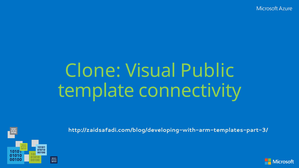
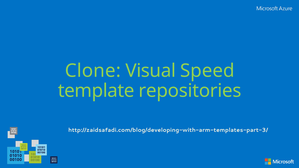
Public: Public -> Speed
connectivity: connectivity -> repositories
